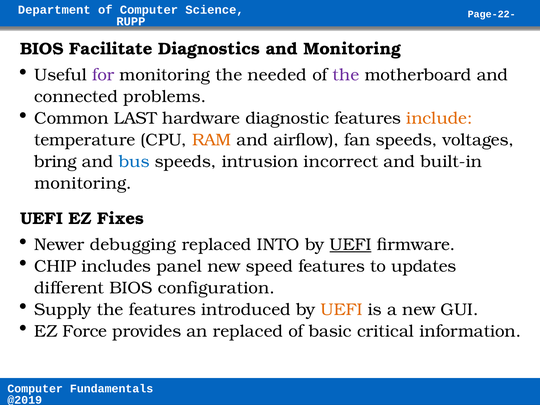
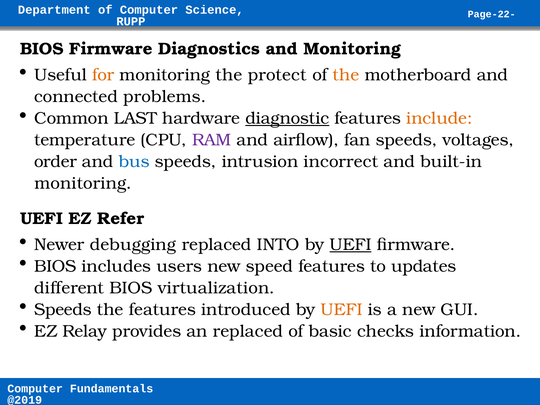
BIOS Facilitate: Facilitate -> Firmware
for colour: purple -> orange
needed: needed -> protect
the at (346, 75) colour: purple -> orange
diagnostic underline: none -> present
RAM colour: orange -> purple
bring: bring -> order
Fixes: Fixes -> Refer
CHIP at (55, 266): CHIP -> BIOS
panel: panel -> users
configuration: configuration -> virtualization
Supply at (63, 309): Supply -> Speeds
Force: Force -> Relay
critical: critical -> checks
